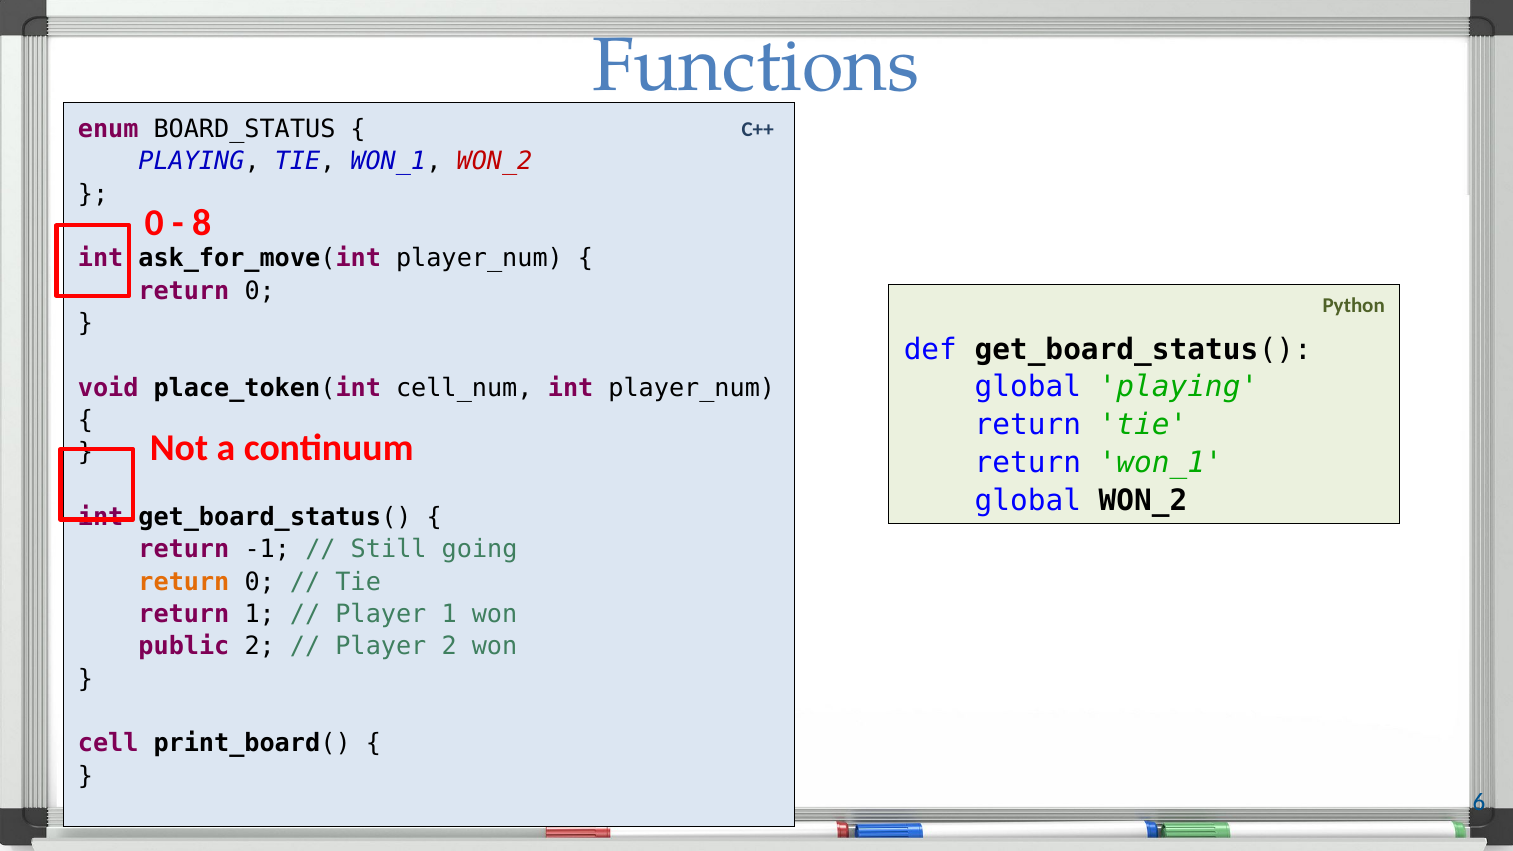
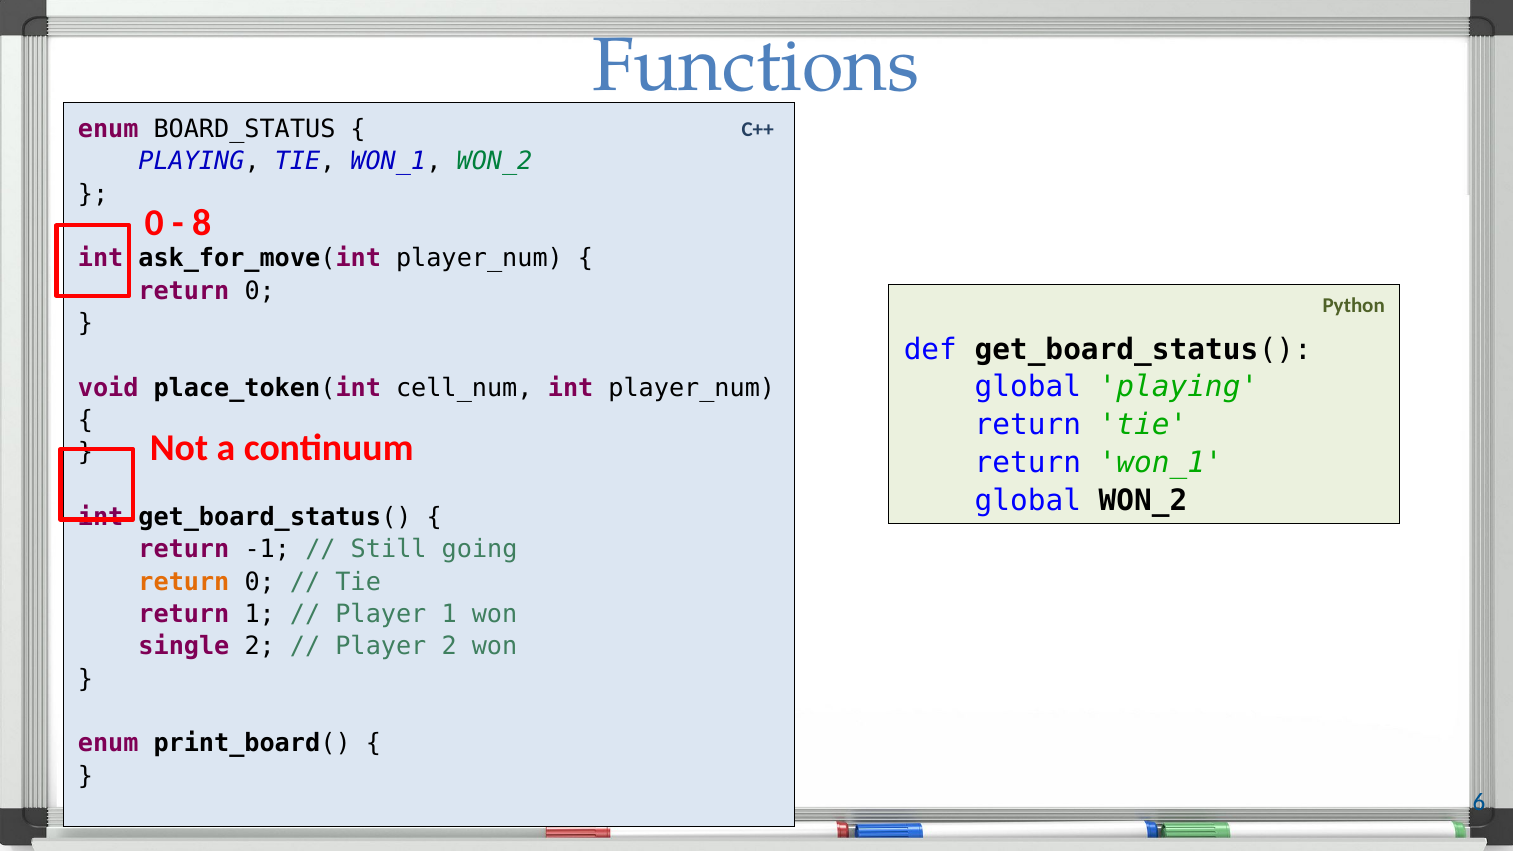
WON_2 at (494, 161) colour: red -> green
public: public -> single
cell at (108, 744): cell -> enum
